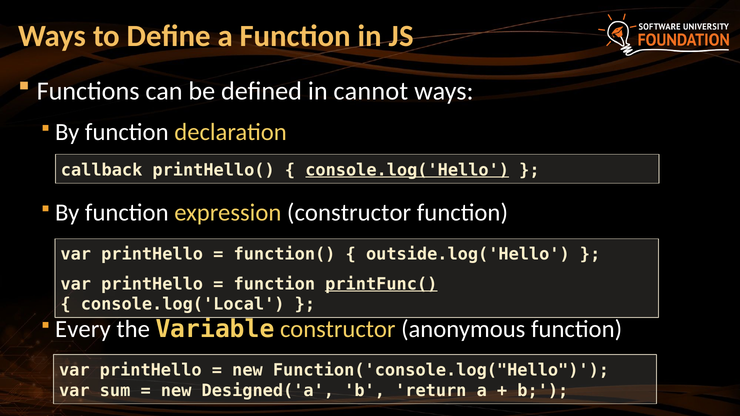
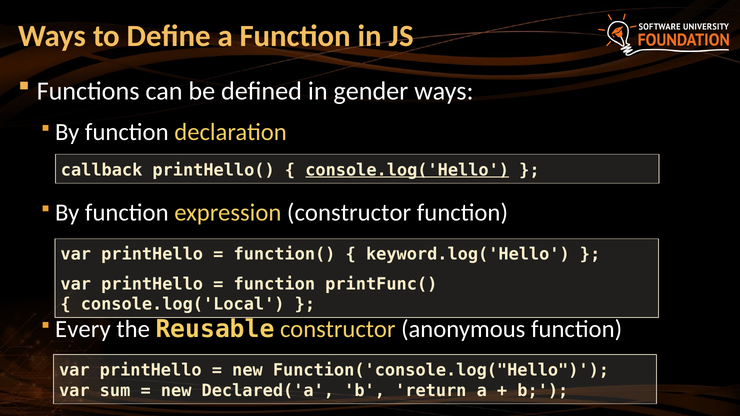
cannot: cannot -> gender
outside.log('Hello: outside.log('Hello -> keyword.log('Hello
printFunc( underline: present -> none
Variable: Variable -> Reusable
Designed('a: Designed('a -> Declared('a
